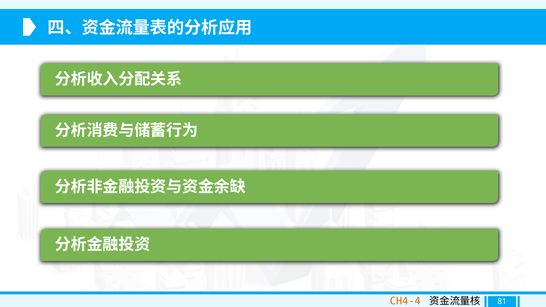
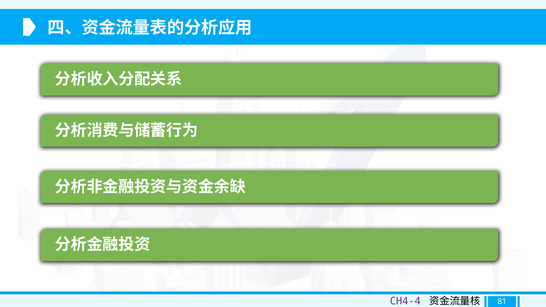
CH4-4 colour: orange -> purple
